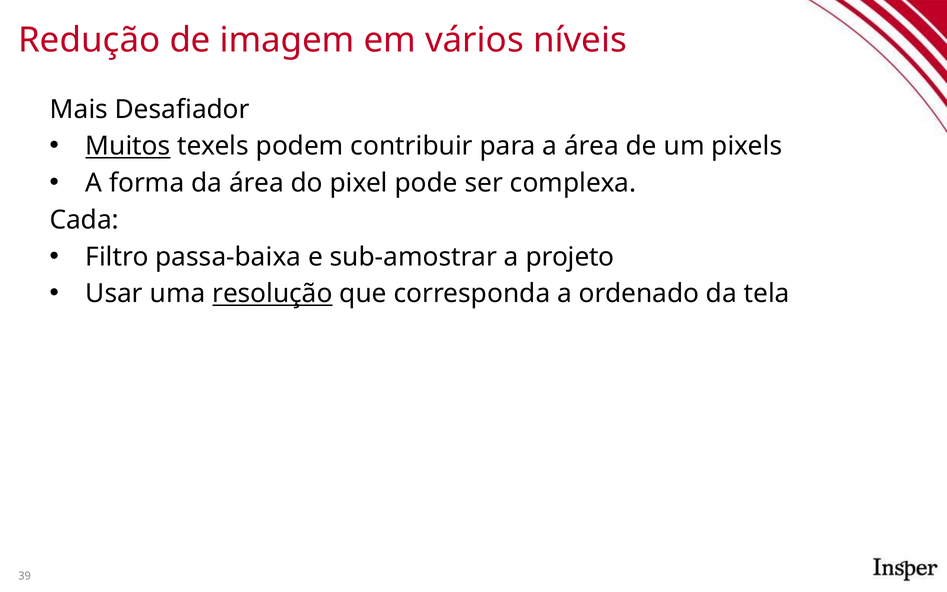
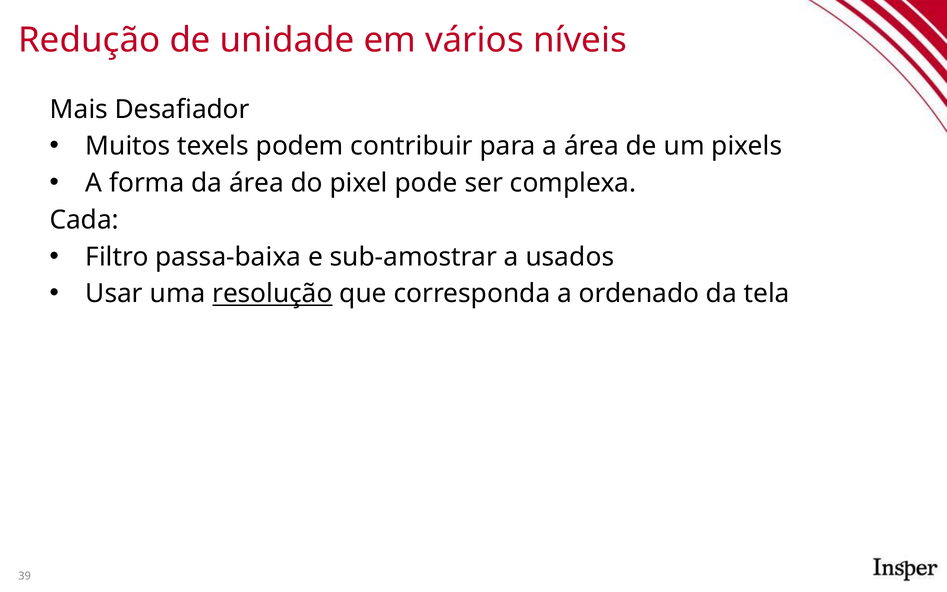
imagem: imagem -> unidade
Muitos underline: present -> none
projeto: projeto -> usados
